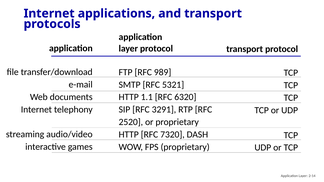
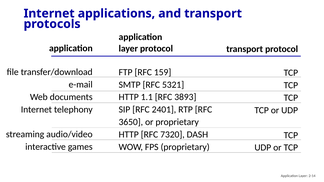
989: 989 -> 159
6320: 6320 -> 3893
3291: 3291 -> 2401
2520: 2520 -> 3650
